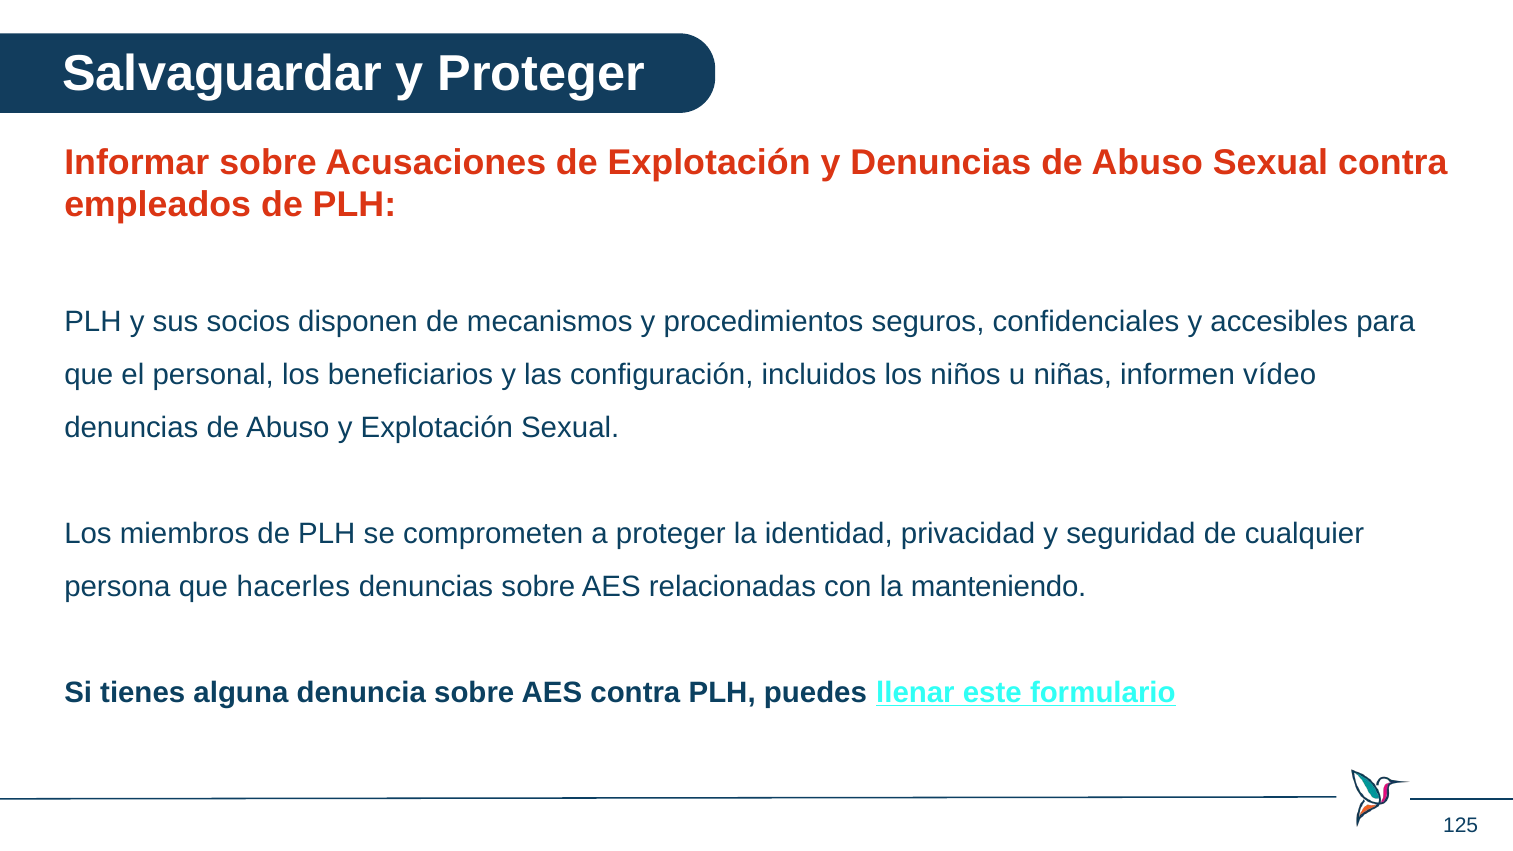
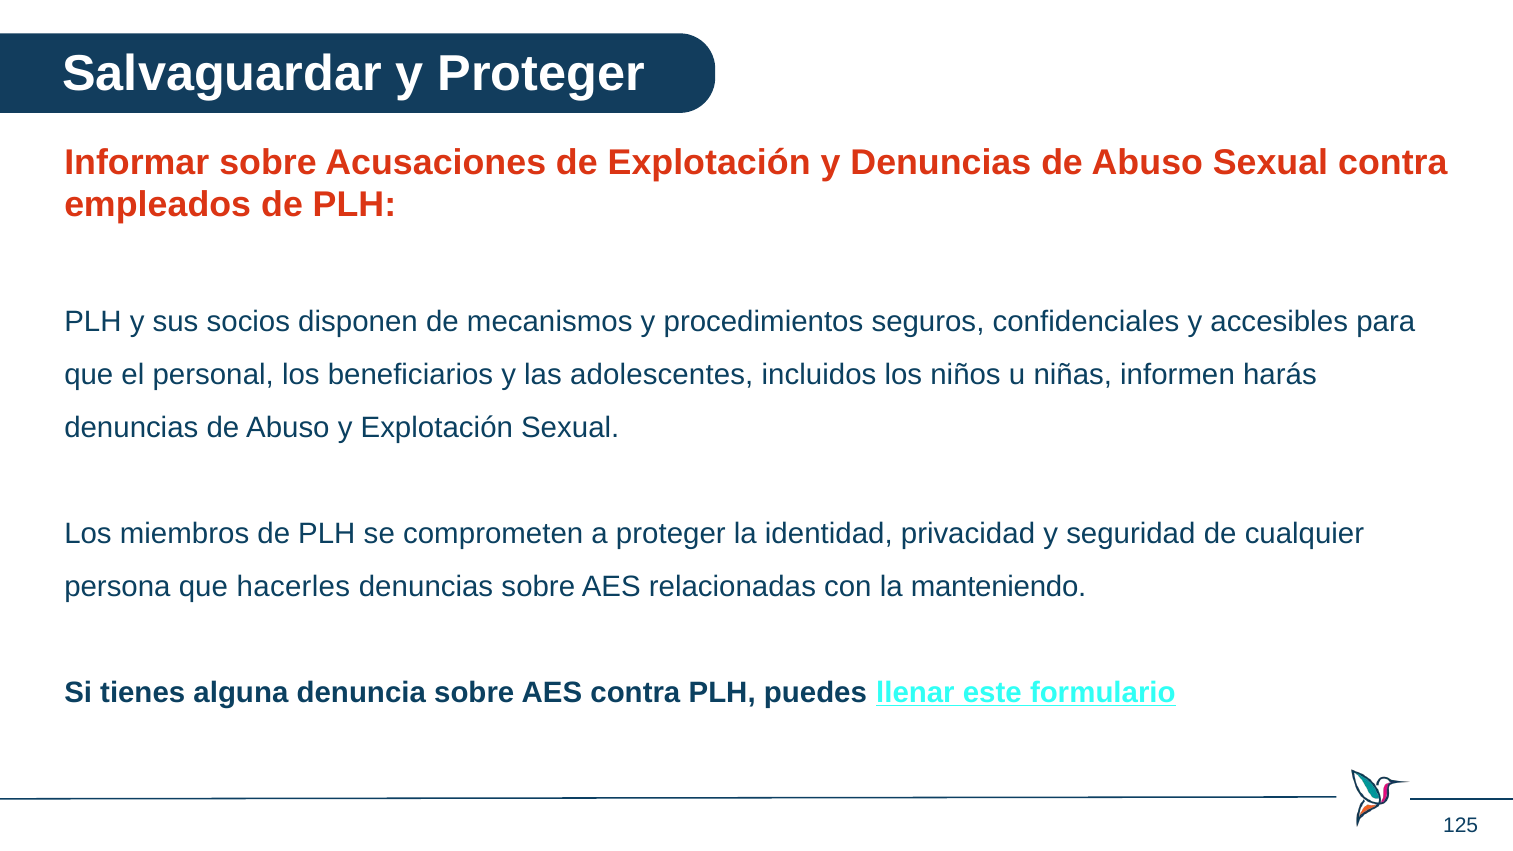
configuración: configuración -> adolescentes
vídeo: vídeo -> harás
